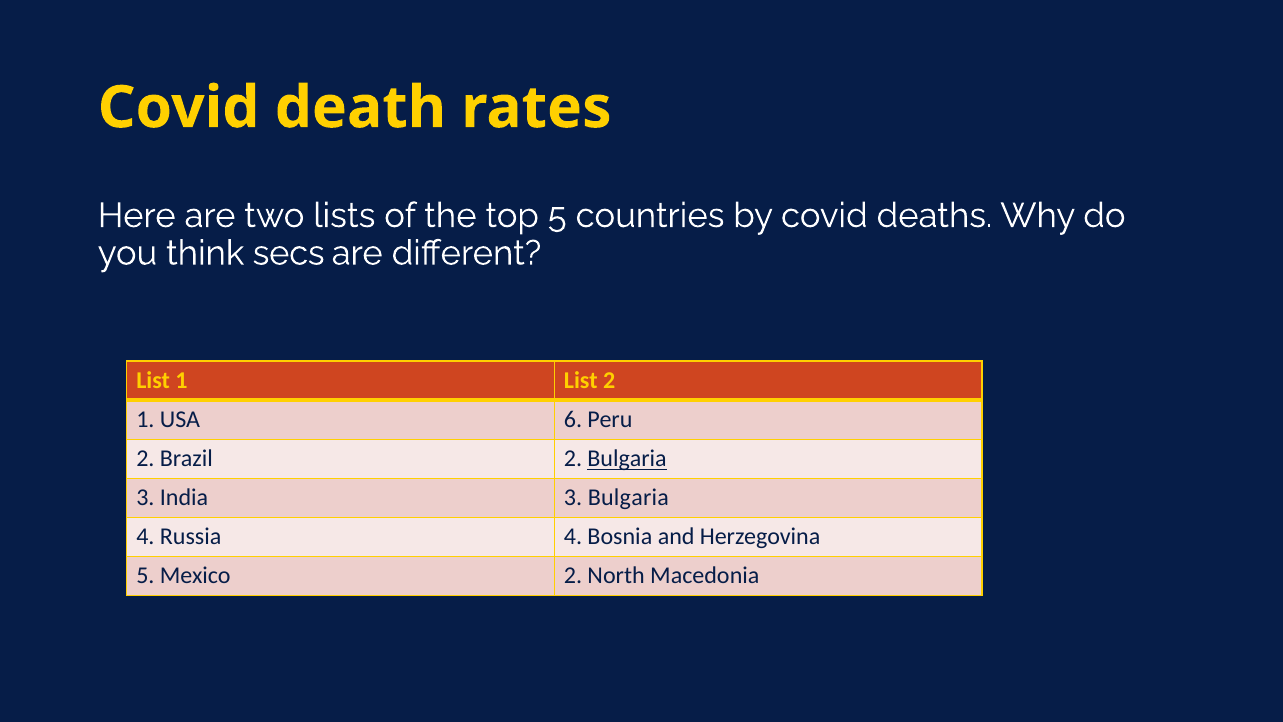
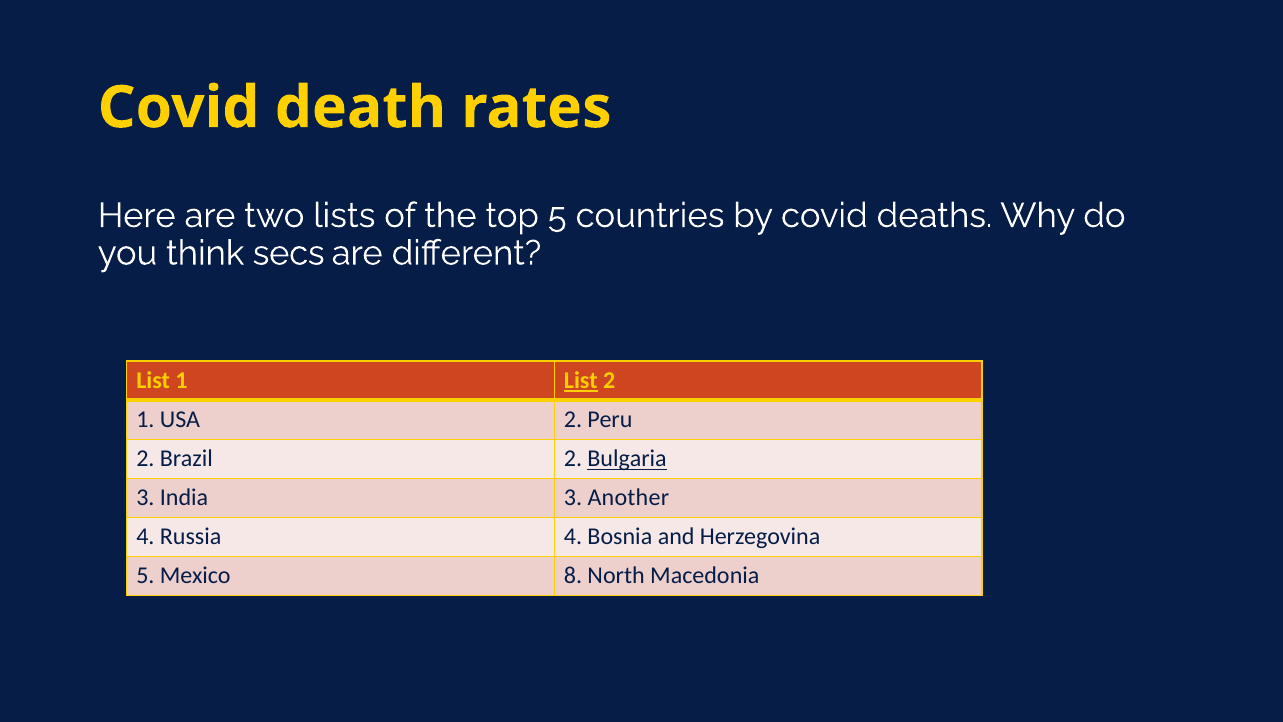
List at (581, 381) underline: none -> present
USA 6: 6 -> 2
3 Bulgaria: Bulgaria -> Another
Mexico 2: 2 -> 8
